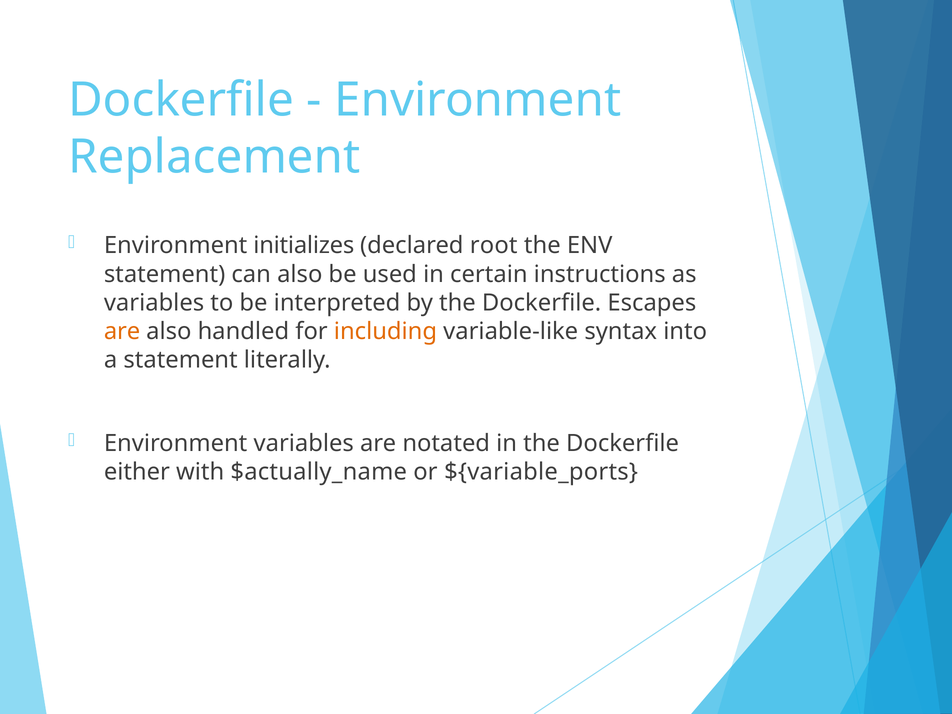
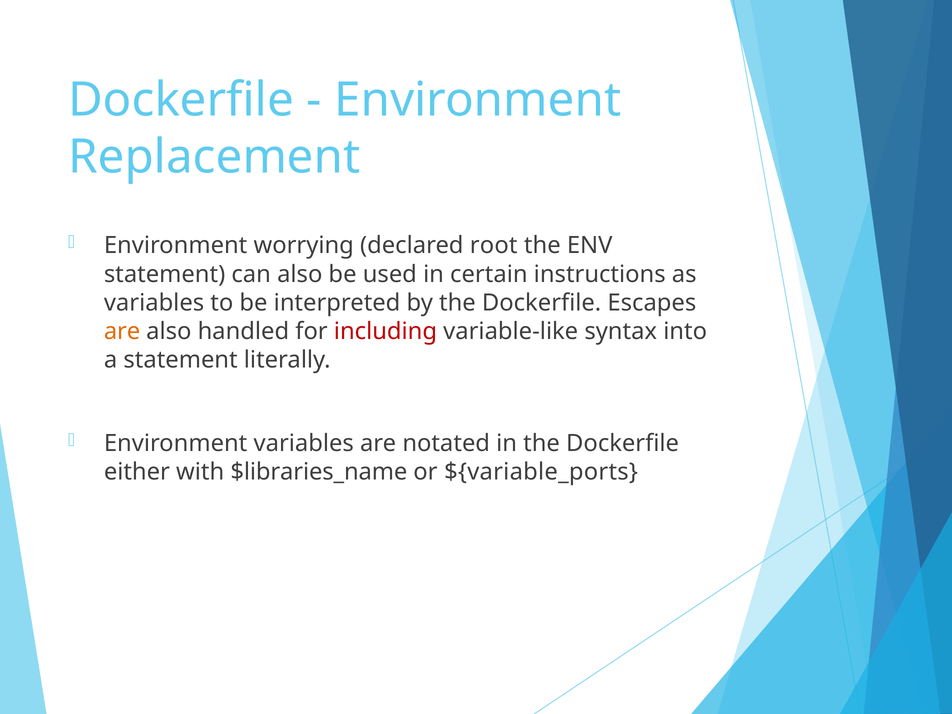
initializes: initializes -> worrying
including colour: orange -> red
$actually_name: $actually_name -> $libraries_name
